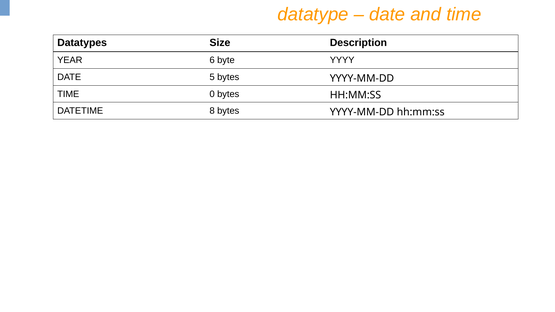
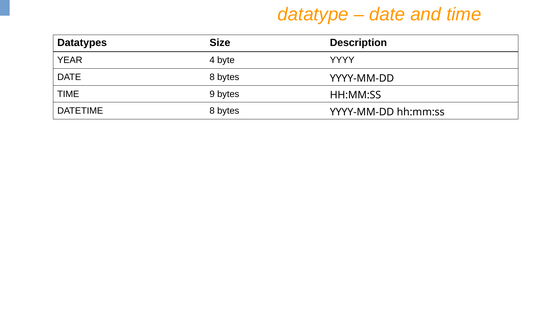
6: 6 -> 4
DATE 5: 5 -> 8
0: 0 -> 9
